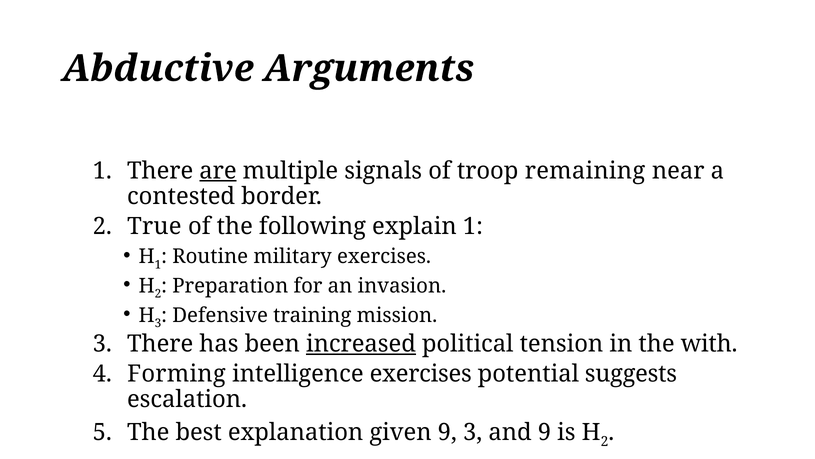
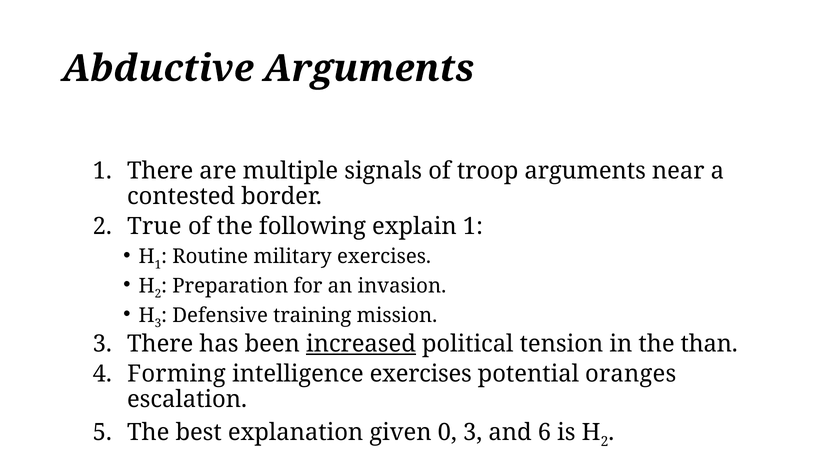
are underline: present -> none
troop remaining: remaining -> arguments
with: with -> than
suggests: suggests -> oranges
given 9: 9 -> 0
and 9: 9 -> 6
